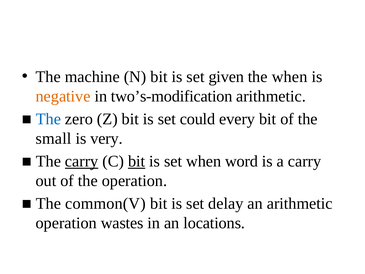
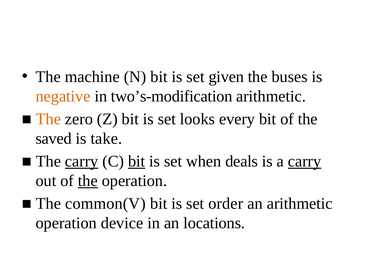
the when: when -> buses
The at (48, 119) colour: blue -> orange
could: could -> looks
small: small -> saved
very: very -> take
word: word -> deals
carry at (305, 161) underline: none -> present
the at (88, 181) underline: none -> present
delay: delay -> order
wastes: wastes -> device
